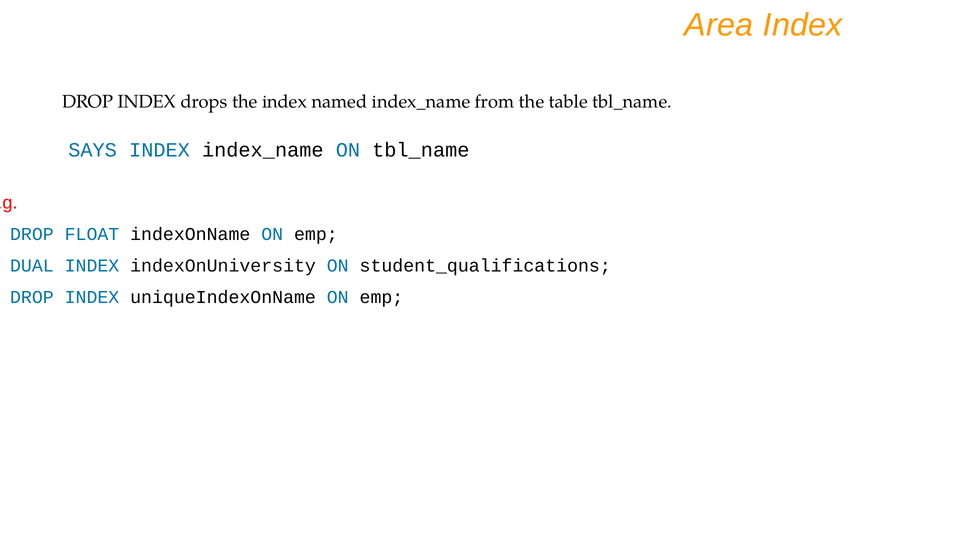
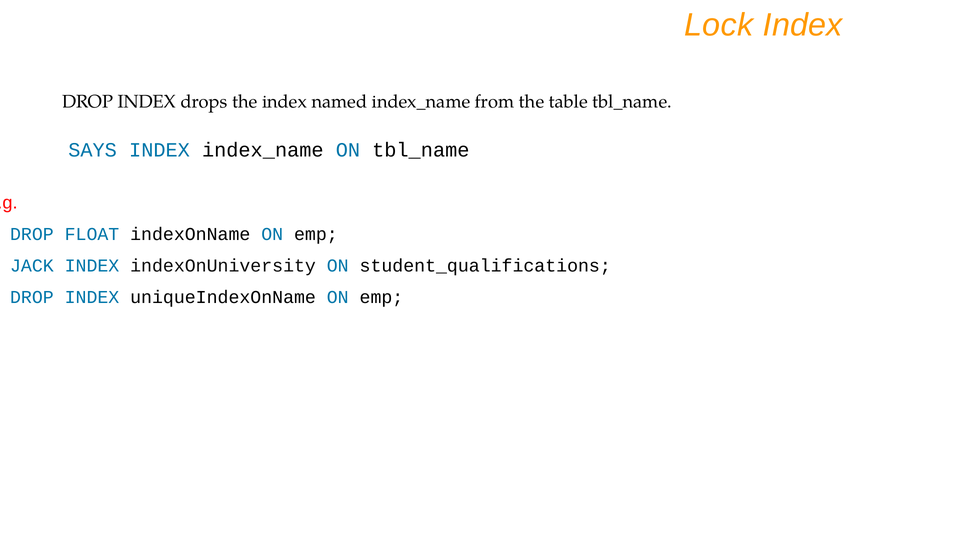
Area: Area -> Lock
DUAL: DUAL -> JACK
